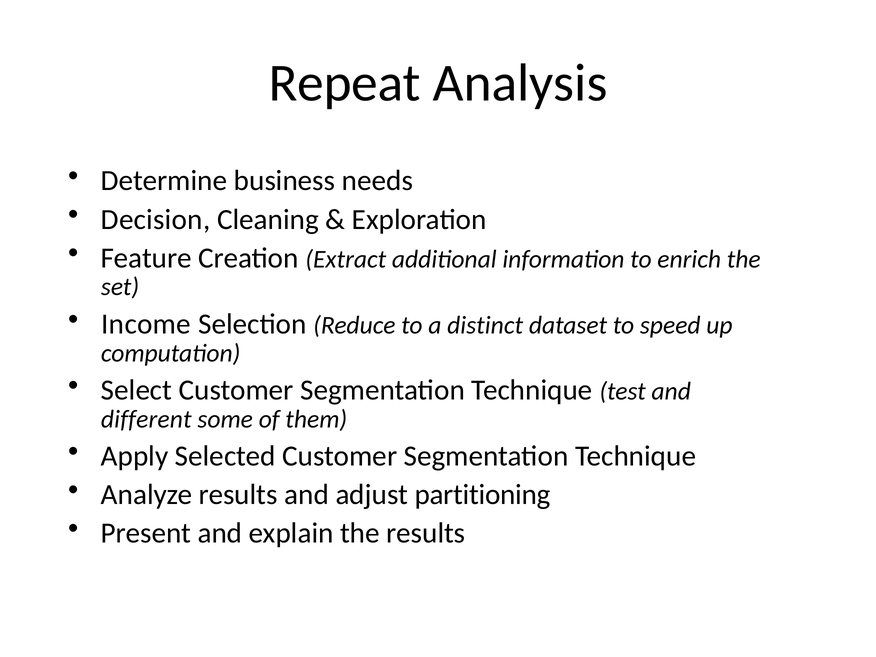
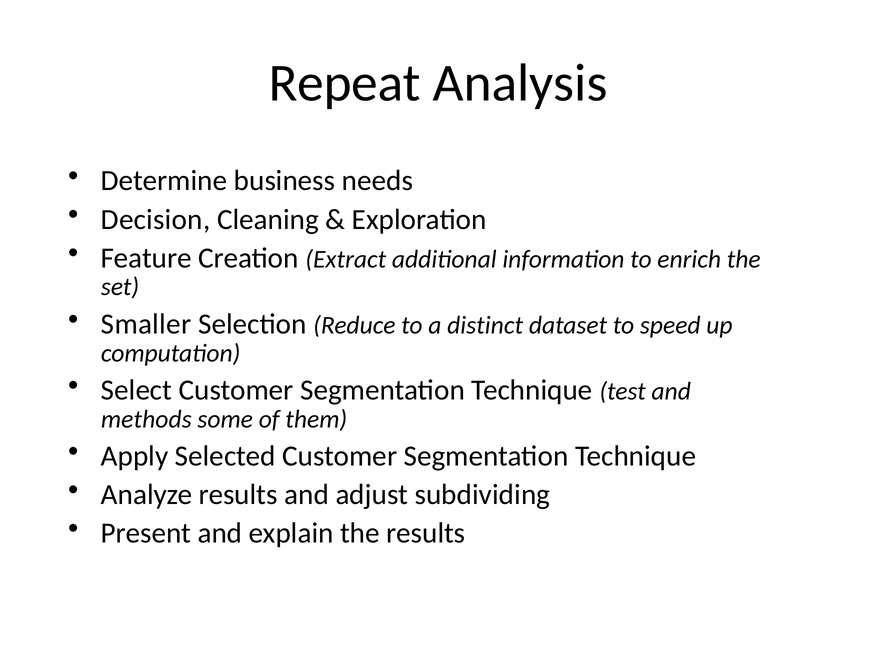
Income: Income -> Smaller
different: different -> methods
partitioning: partitioning -> subdividing
